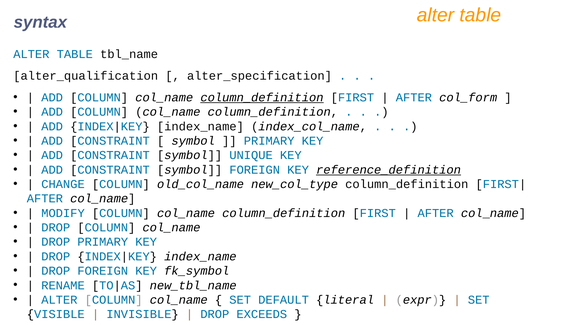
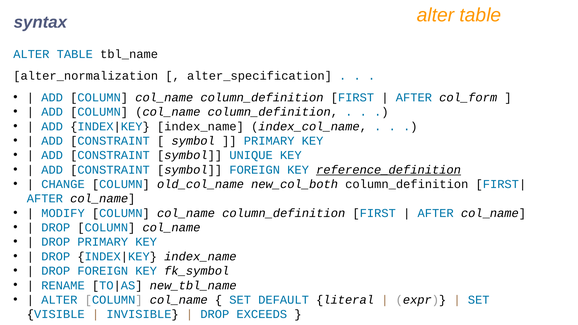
alter_qualification: alter_qualification -> alter_normalization
column_definition at (262, 98) underline: present -> none
new_col_type: new_col_type -> new_col_both
